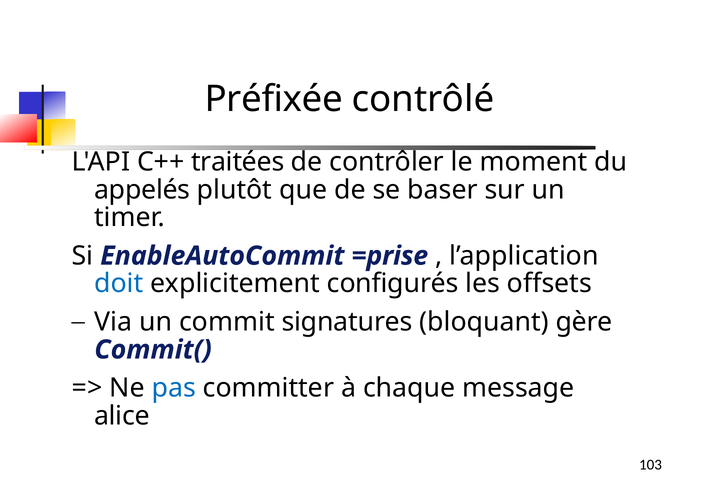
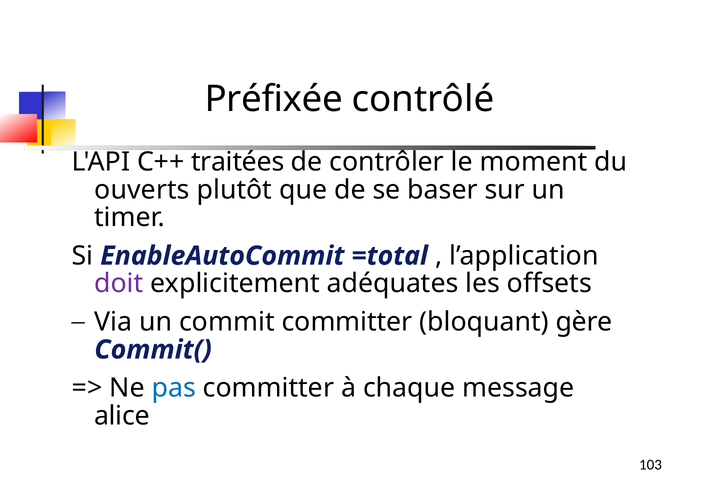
appelés: appelés -> ouverts
=prise: =prise -> =total
doit colour: blue -> purple
configurés: configurés -> adéquates
commit signatures: signatures -> committer
